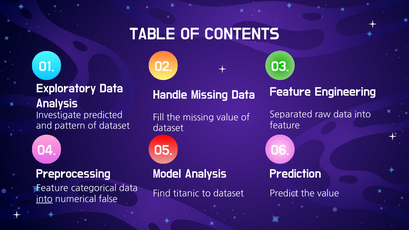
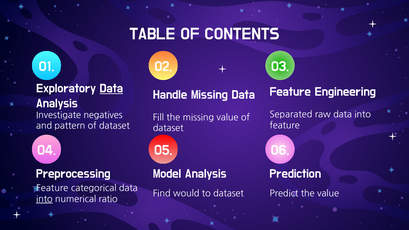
Data at (111, 88) underline: none -> present
predicted: predicted -> negatives
titanic: titanic -> would
false: false -> ratio
